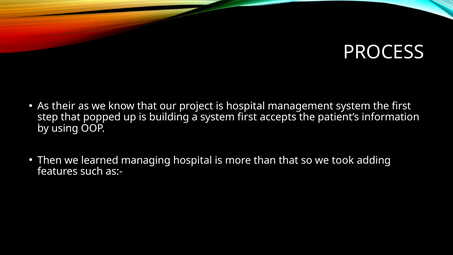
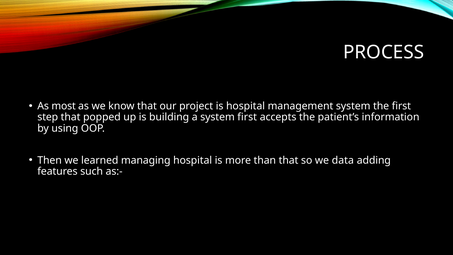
their: their -> most
took: took -> data
